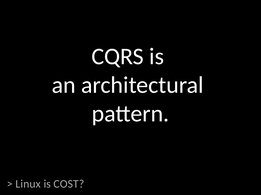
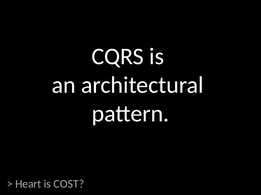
Linux: Linux -> Heart
